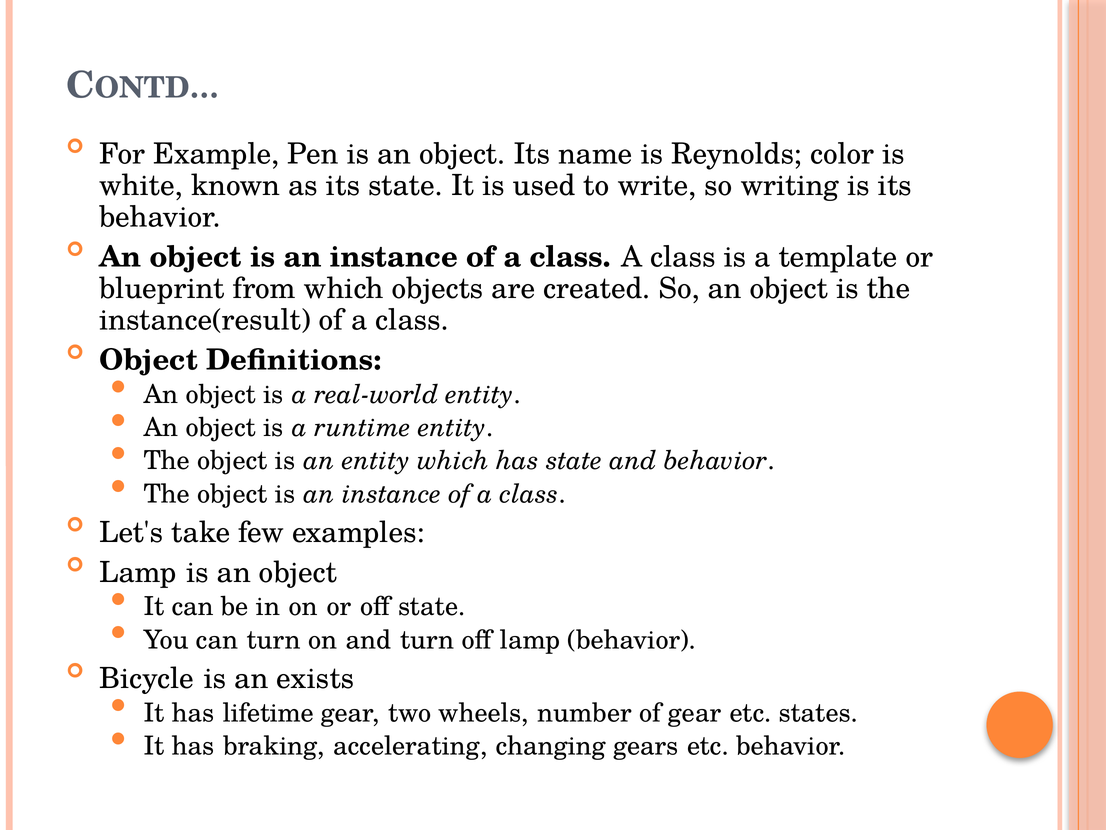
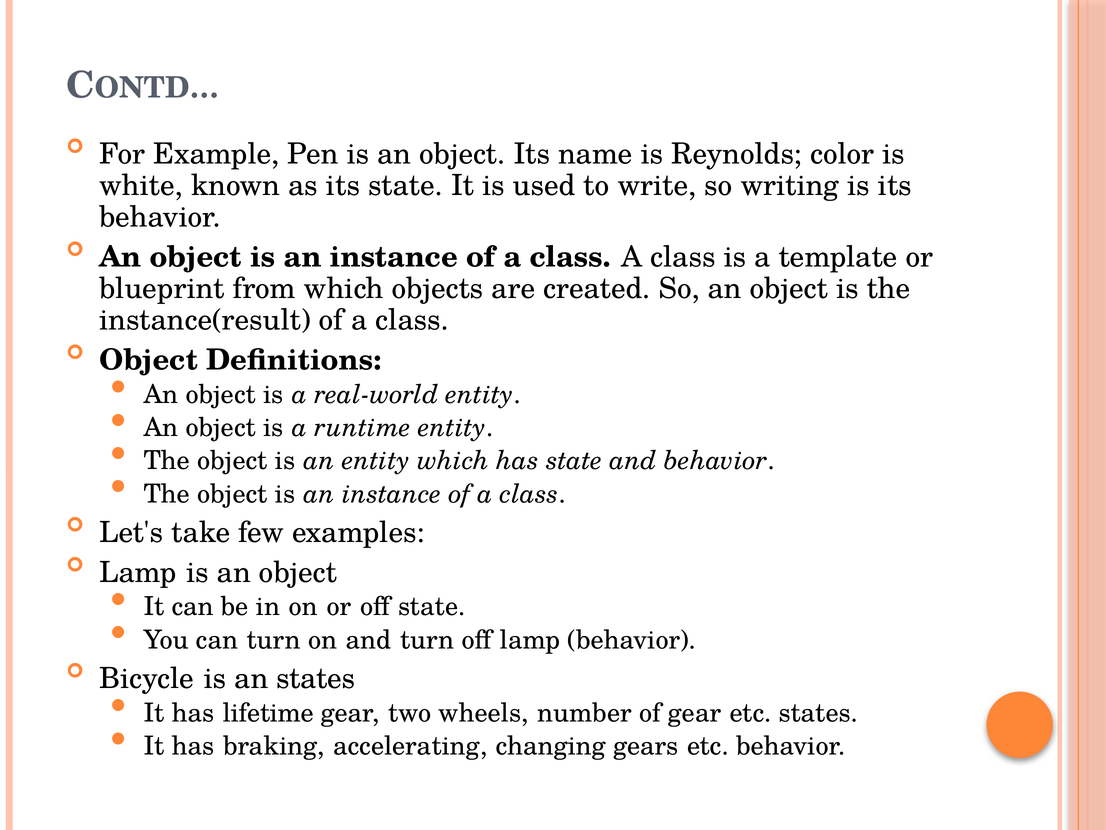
an exists: exists -> states
